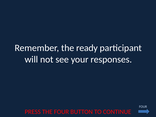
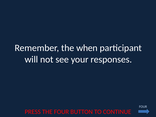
ready: ready -> when
